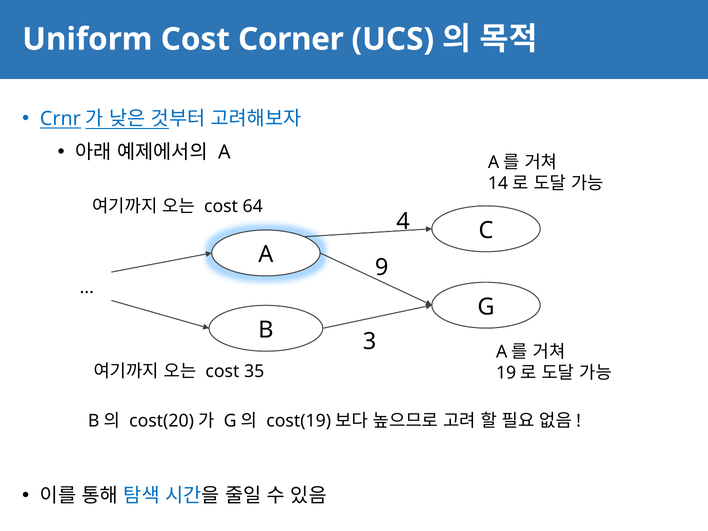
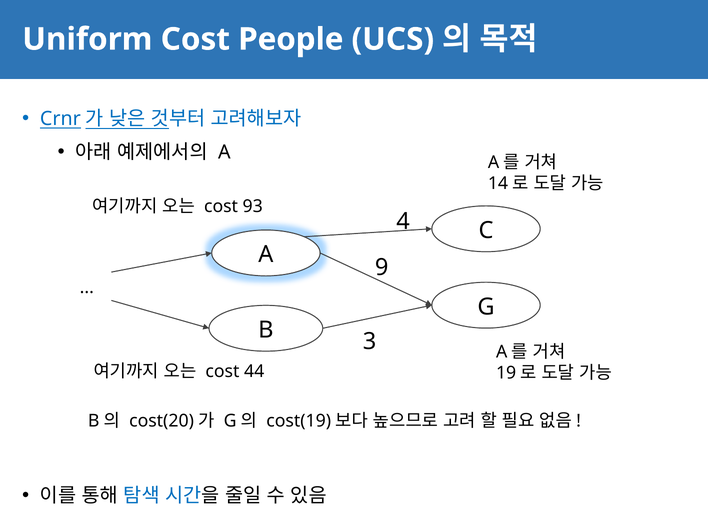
Corner: Corner -> People
64: 64 -> 93
35: 35 -> 44
